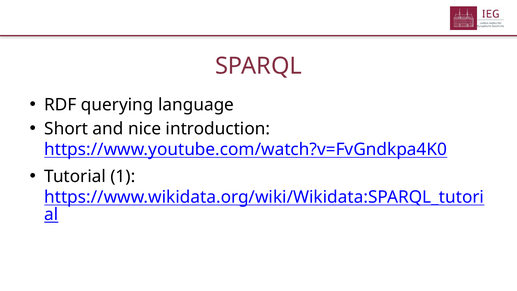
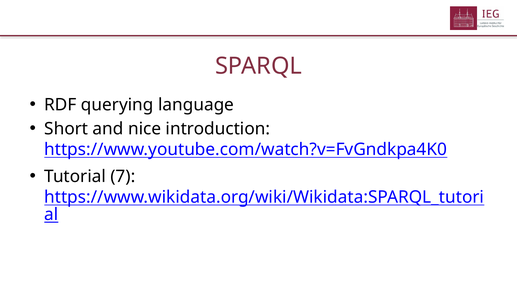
1: 1 -> 7
